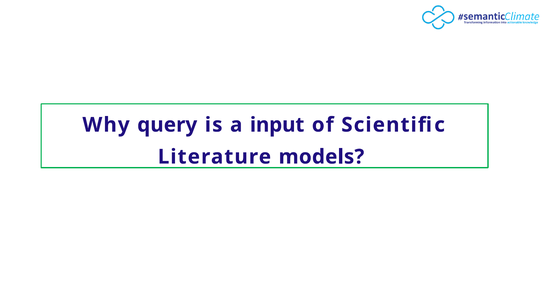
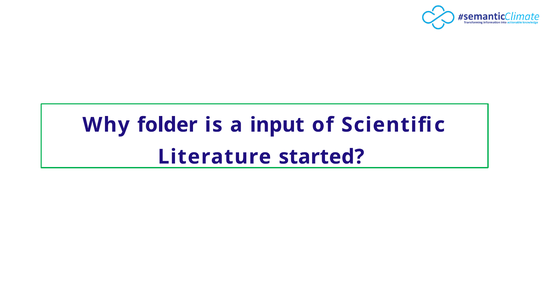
query: query -> folder
models: models -> started
